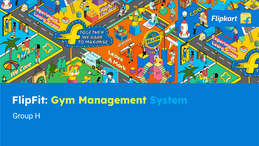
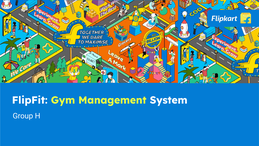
System colour: light blue -> white
